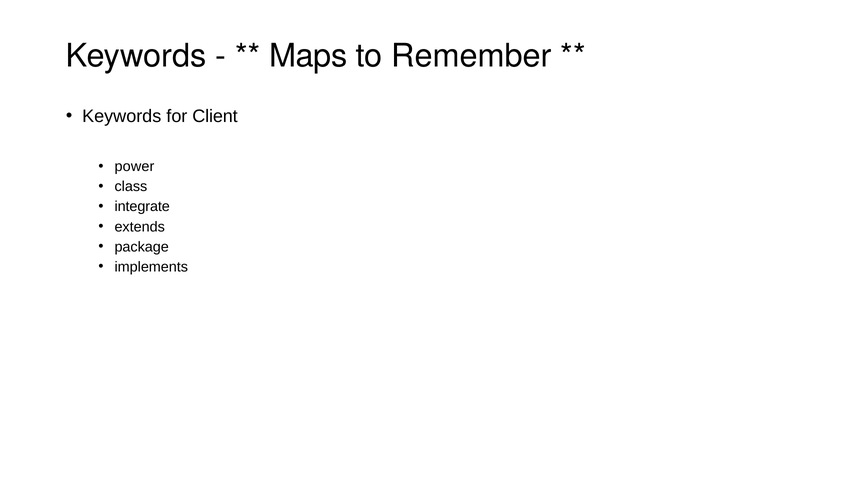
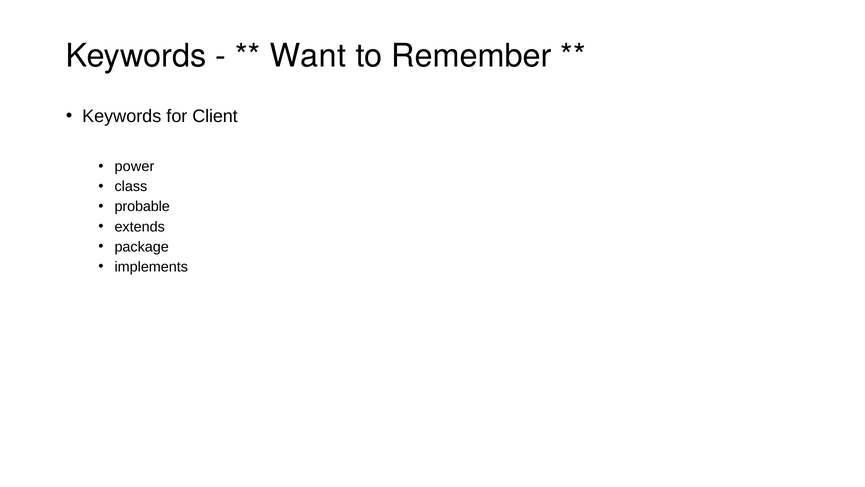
Maps: Maps -> Want
integrate: integrate -> probable
